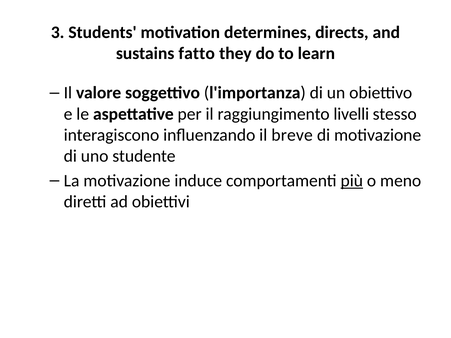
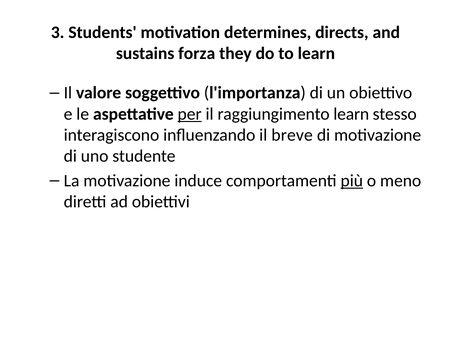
fatto: fatto -> forza
per underline: none -> present
raggiungimento livelli: livelli -> learn
